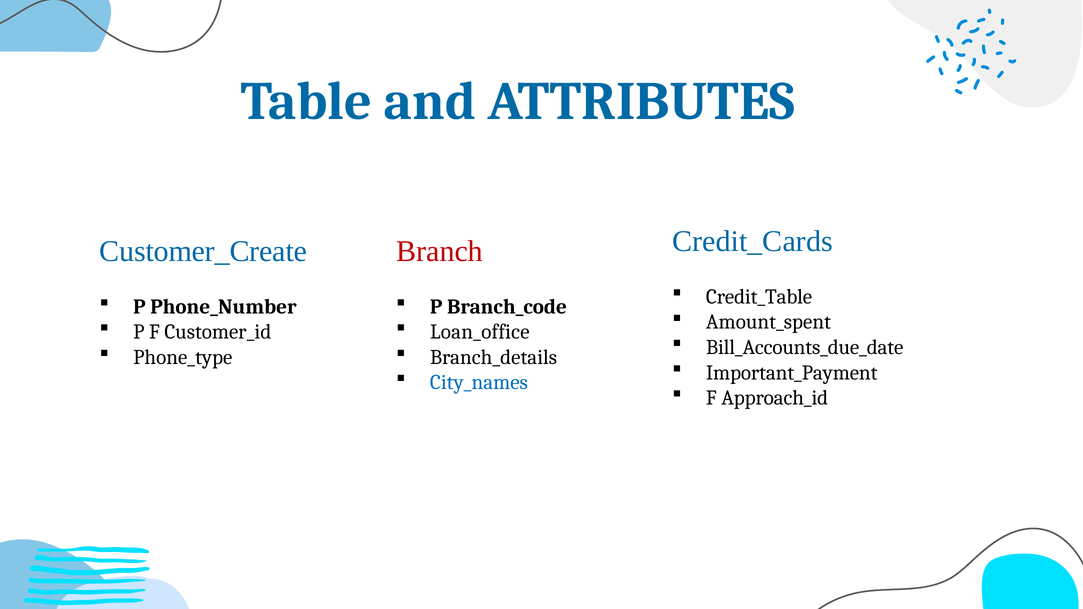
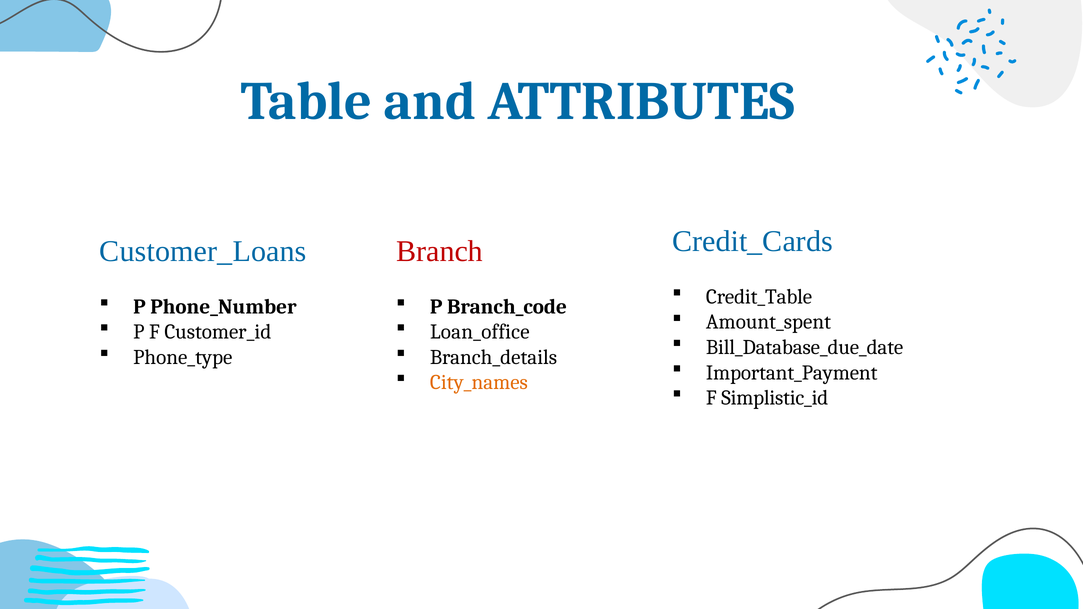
Customer_Create: Customer_Create -> Customer_Loans
Bill_Accounts_due_date: Bill_Accounts_due_date -> Bill_Database_due_date
City_names colour: blue -> orange
Approach_id: Approach_id -> Simplistic_id
